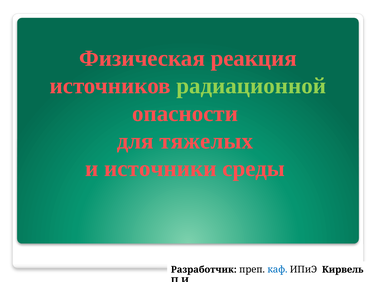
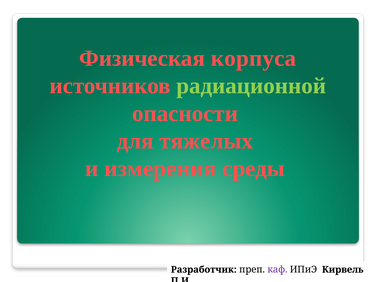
реакция: реакция -> корпуса
источники: источники -> измерения
каф colour: blue -> purple
